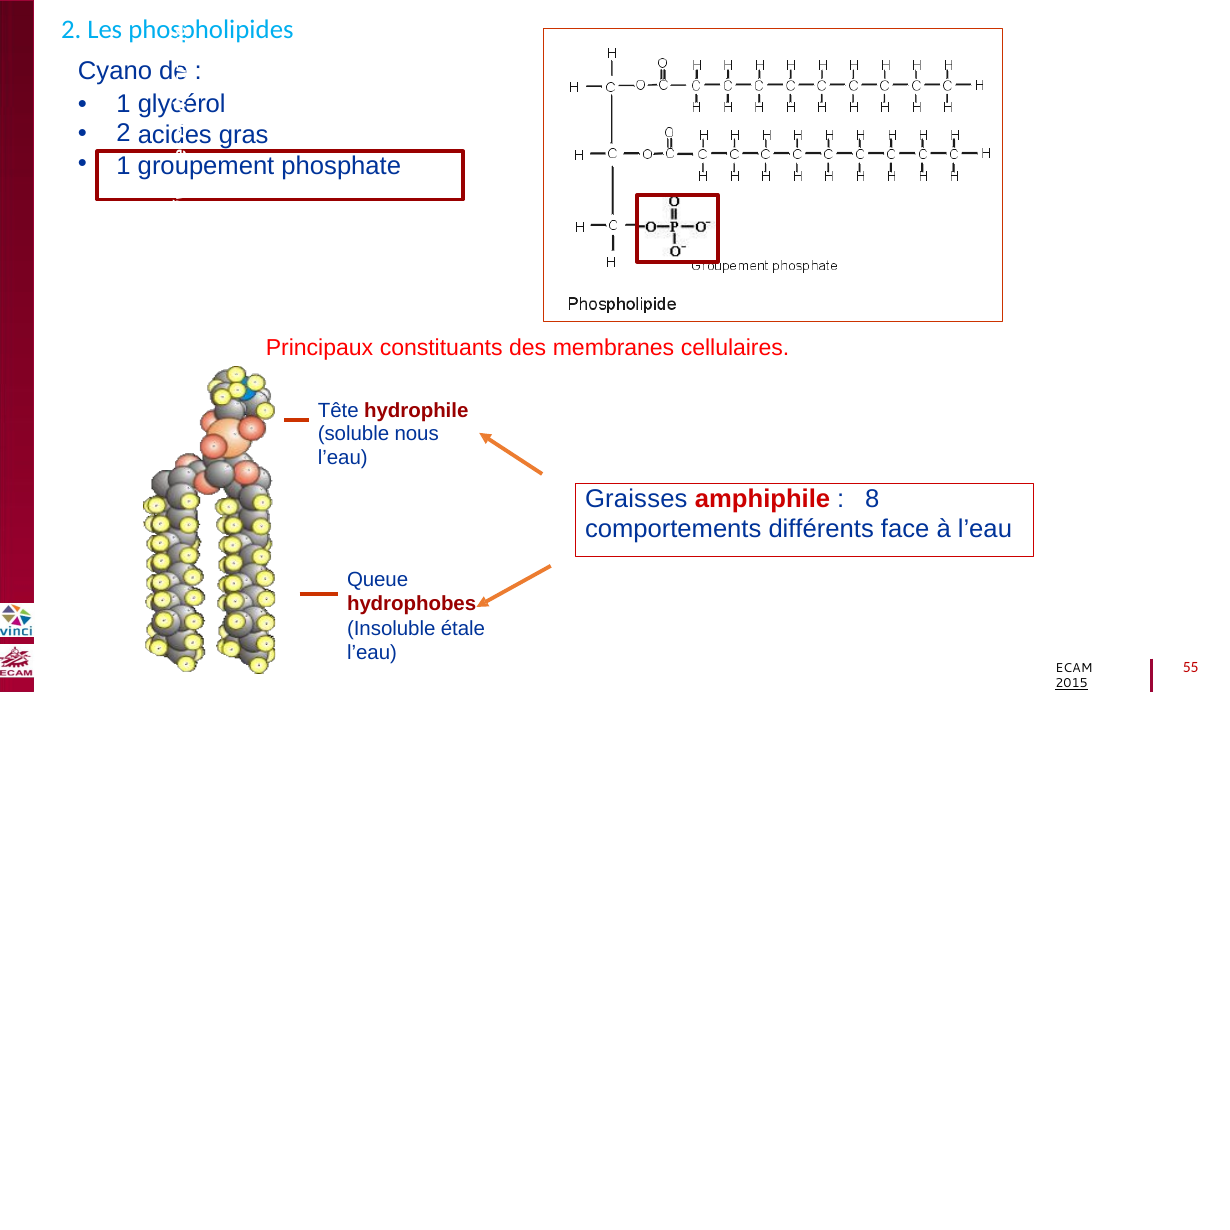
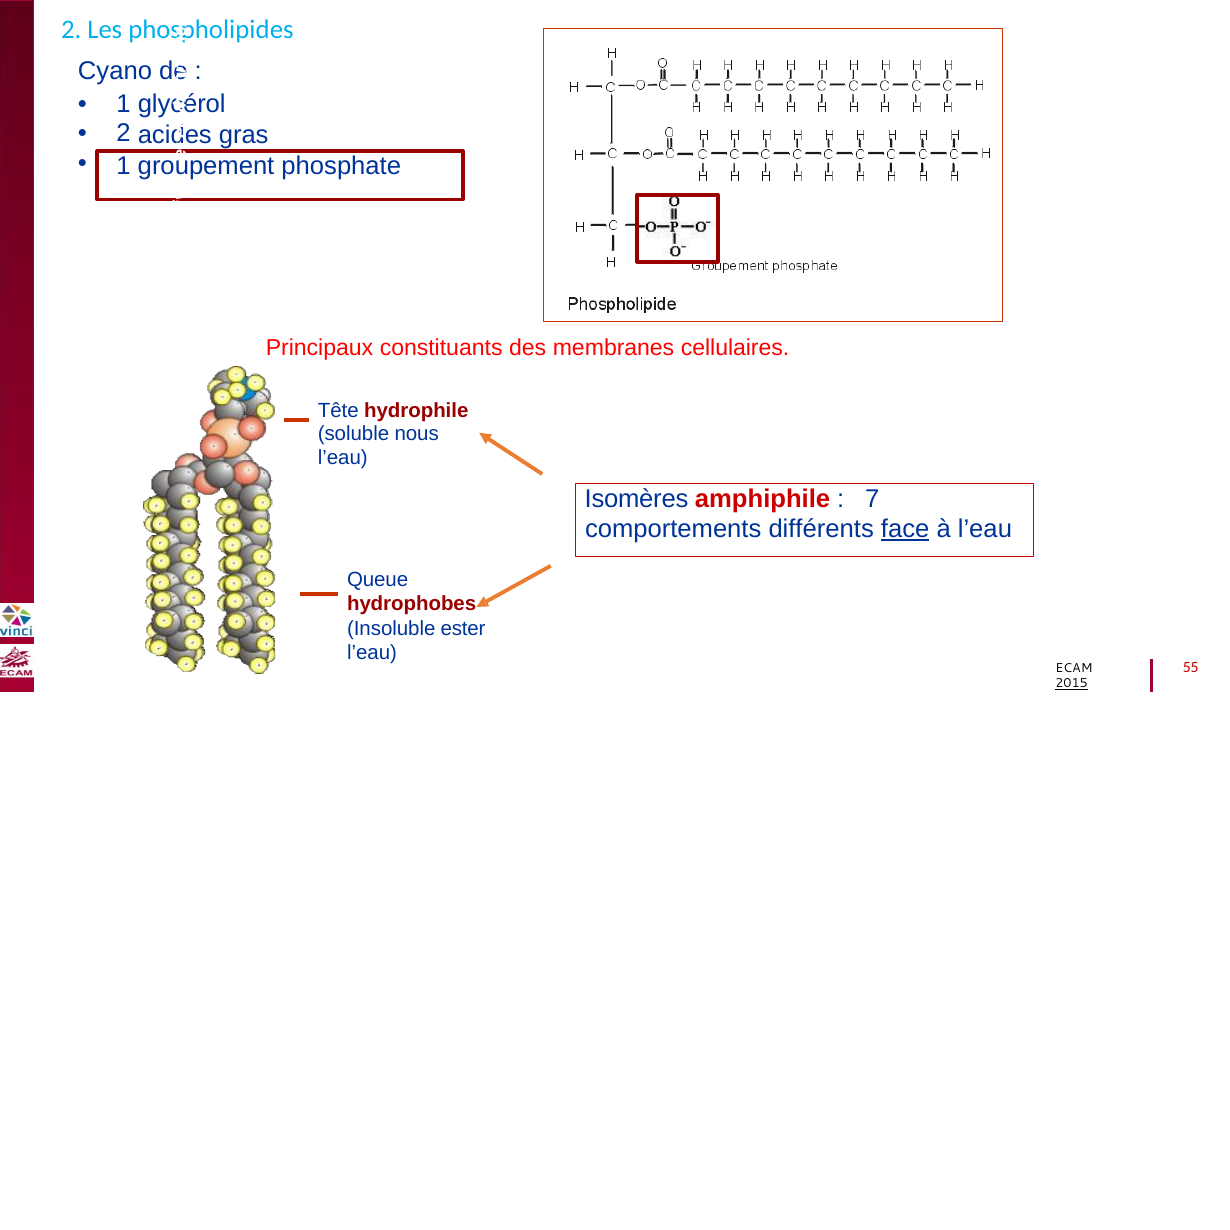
Graisses: Graisses -> Isomères
8: 8 -> 7
face underline: none -> present
étale: étale -> ester
